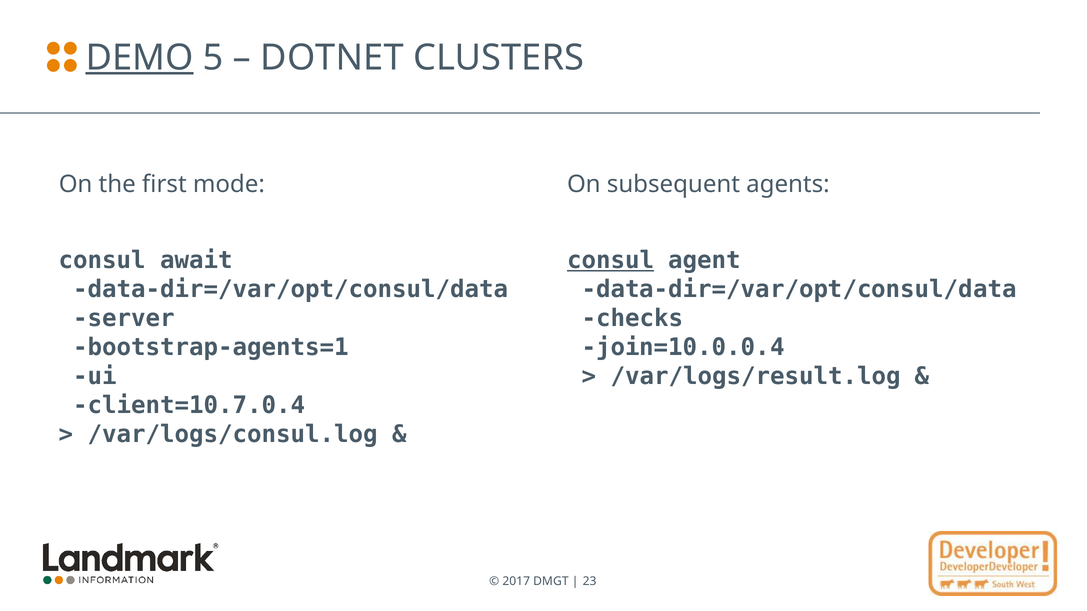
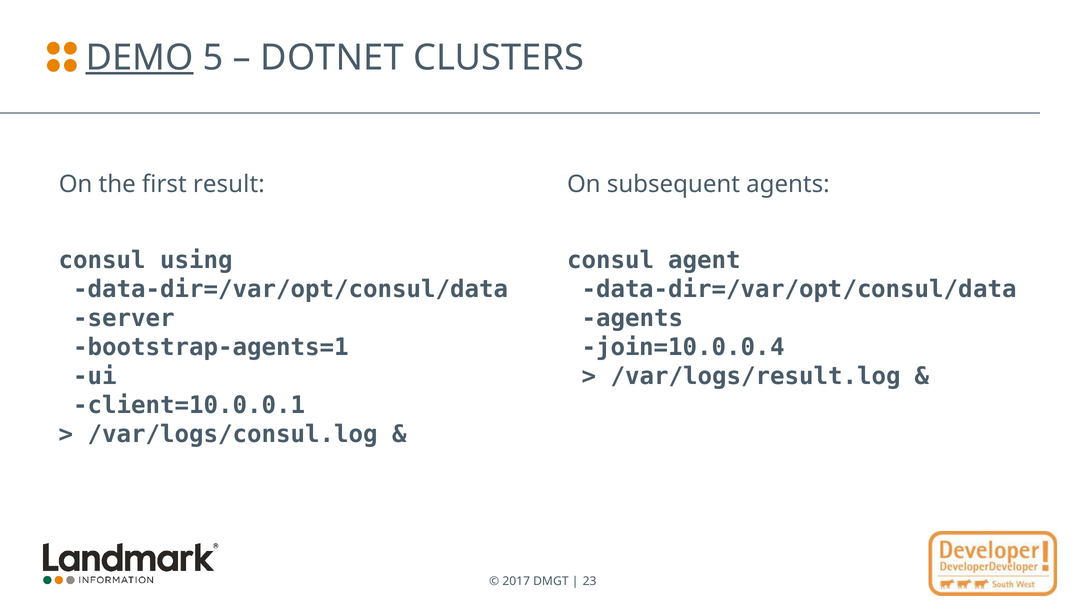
mode: mode -> result
await: await -> using
consul at (611, 261) underline: present -> none
checks at (632, 319): checks -> agents
client=10.7.0.4: client=10.7.0.4 -> client=10.0.0.1
